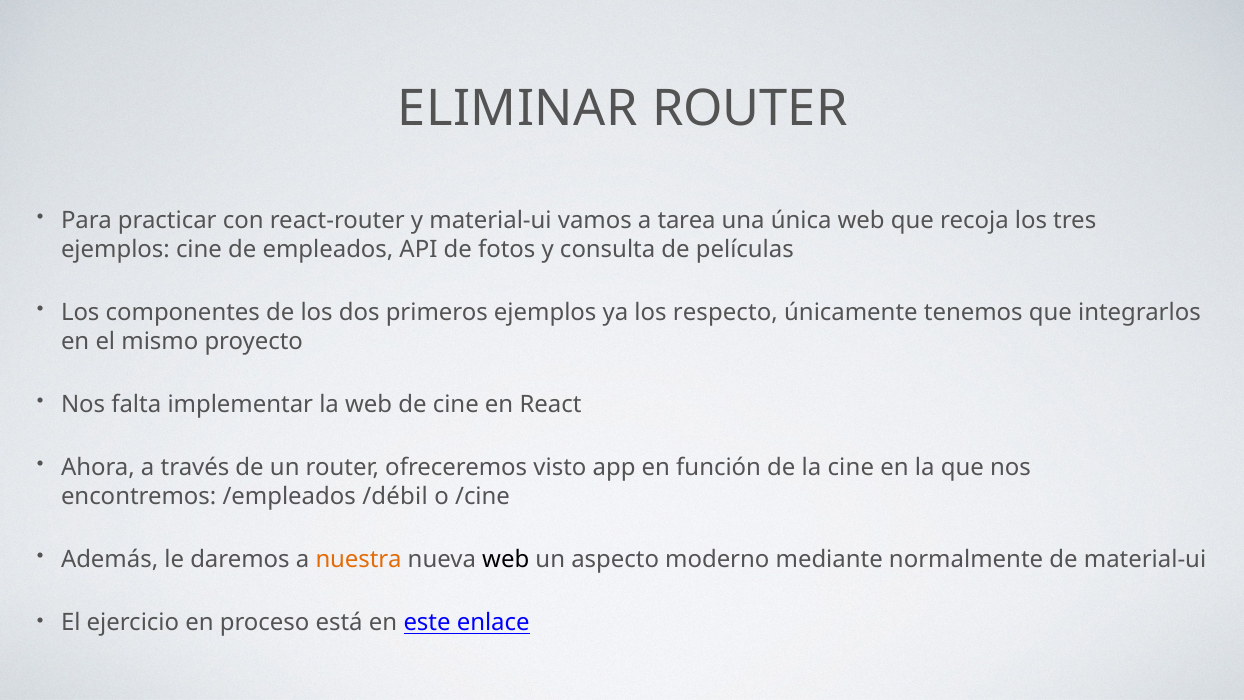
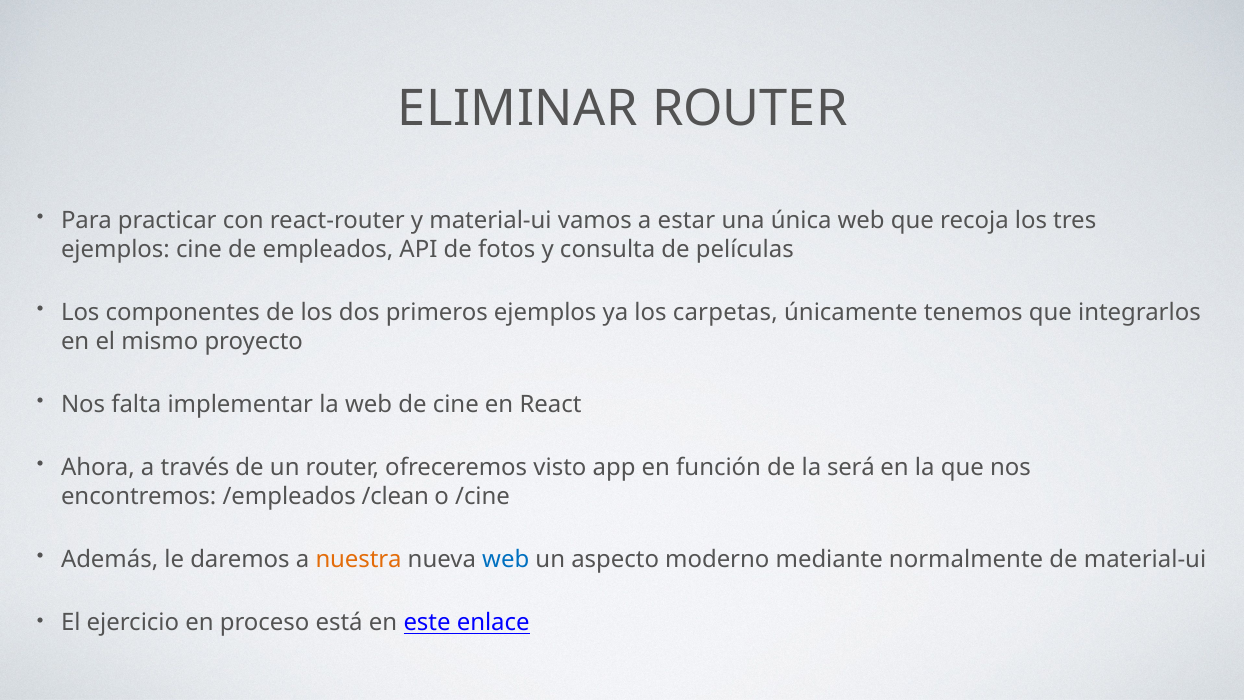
tarea: tarea -> estar
respecto: respecto -> carpetas
la cine: cine -> será
/débil: /débil -> /clean
web at (506, 559) colour: black -> blue
